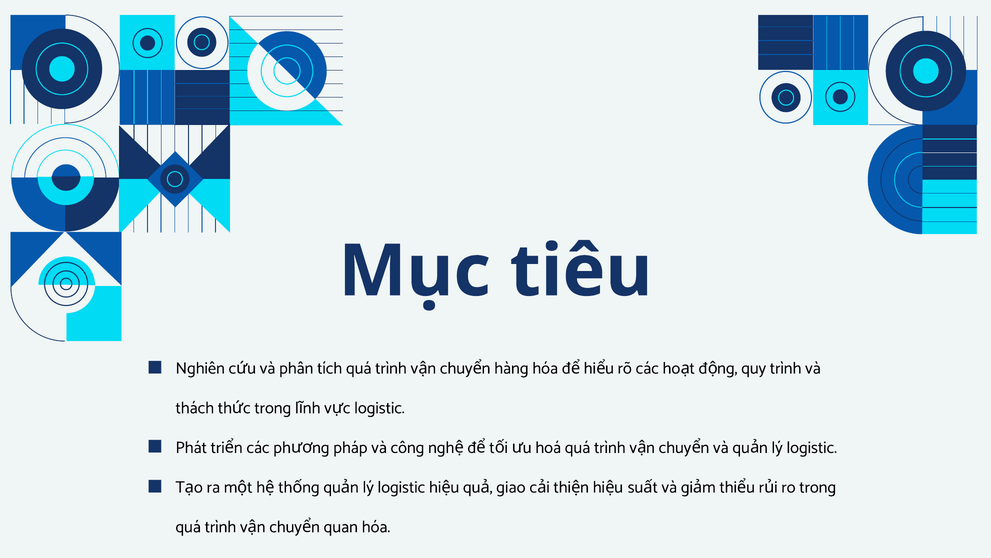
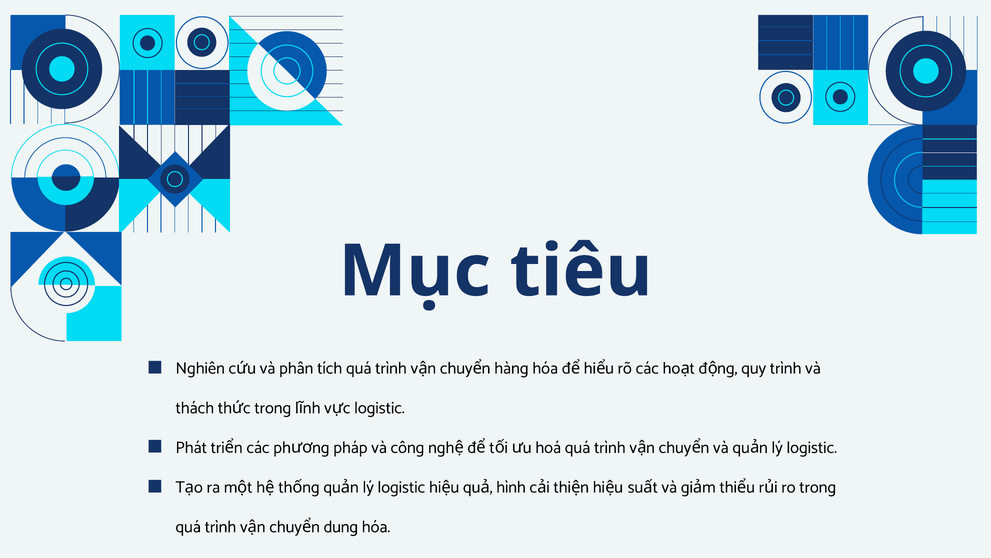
giao: giao -> hình
quan: quan -> dung
